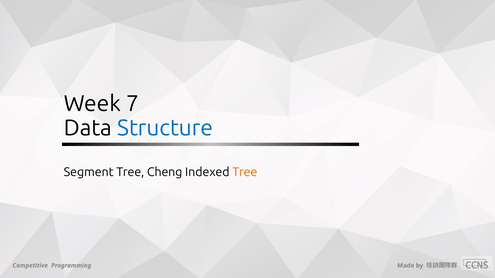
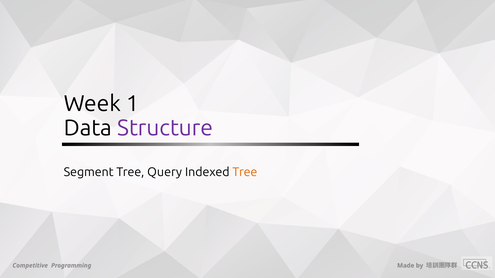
7: 7 -> 1
Structure colour: blue -> purple
Cheng: Cheng -> Query
